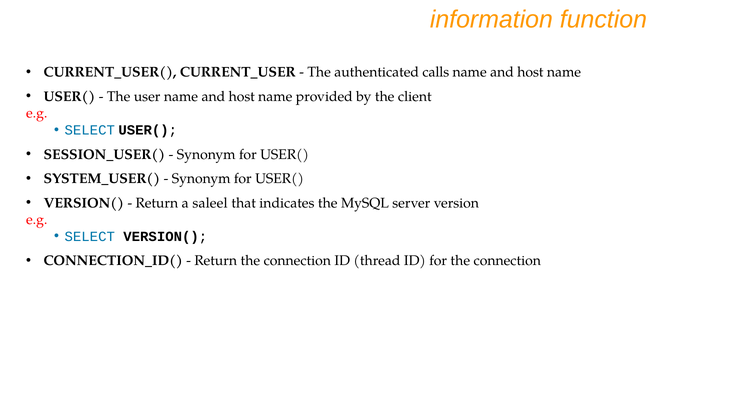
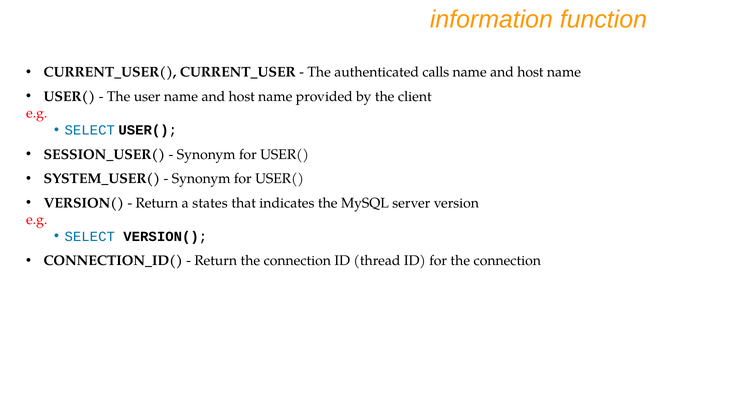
saleel: saleel -> states
